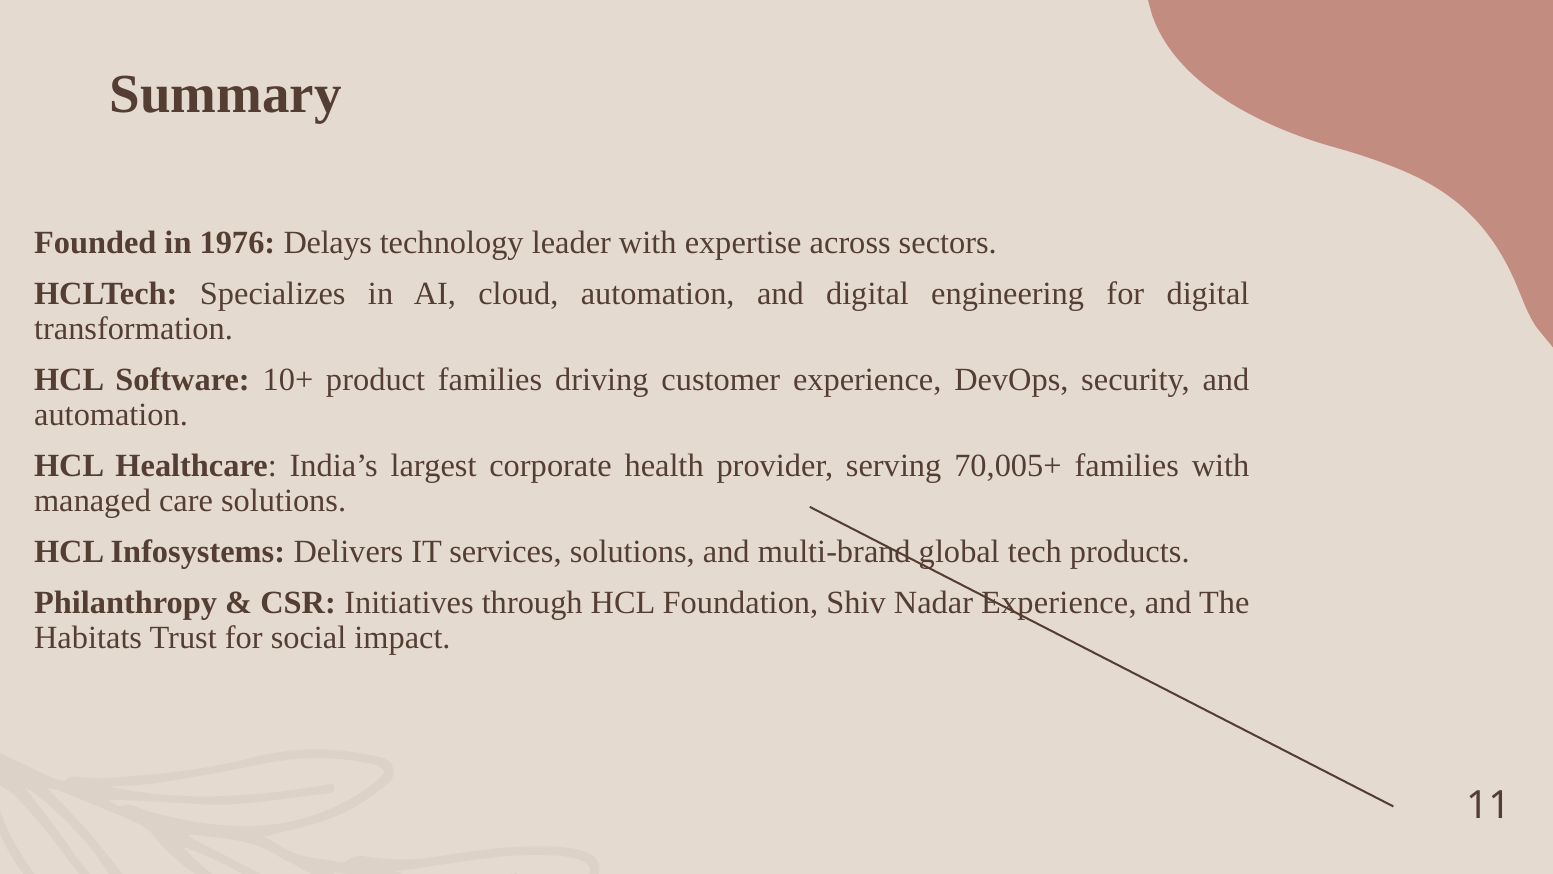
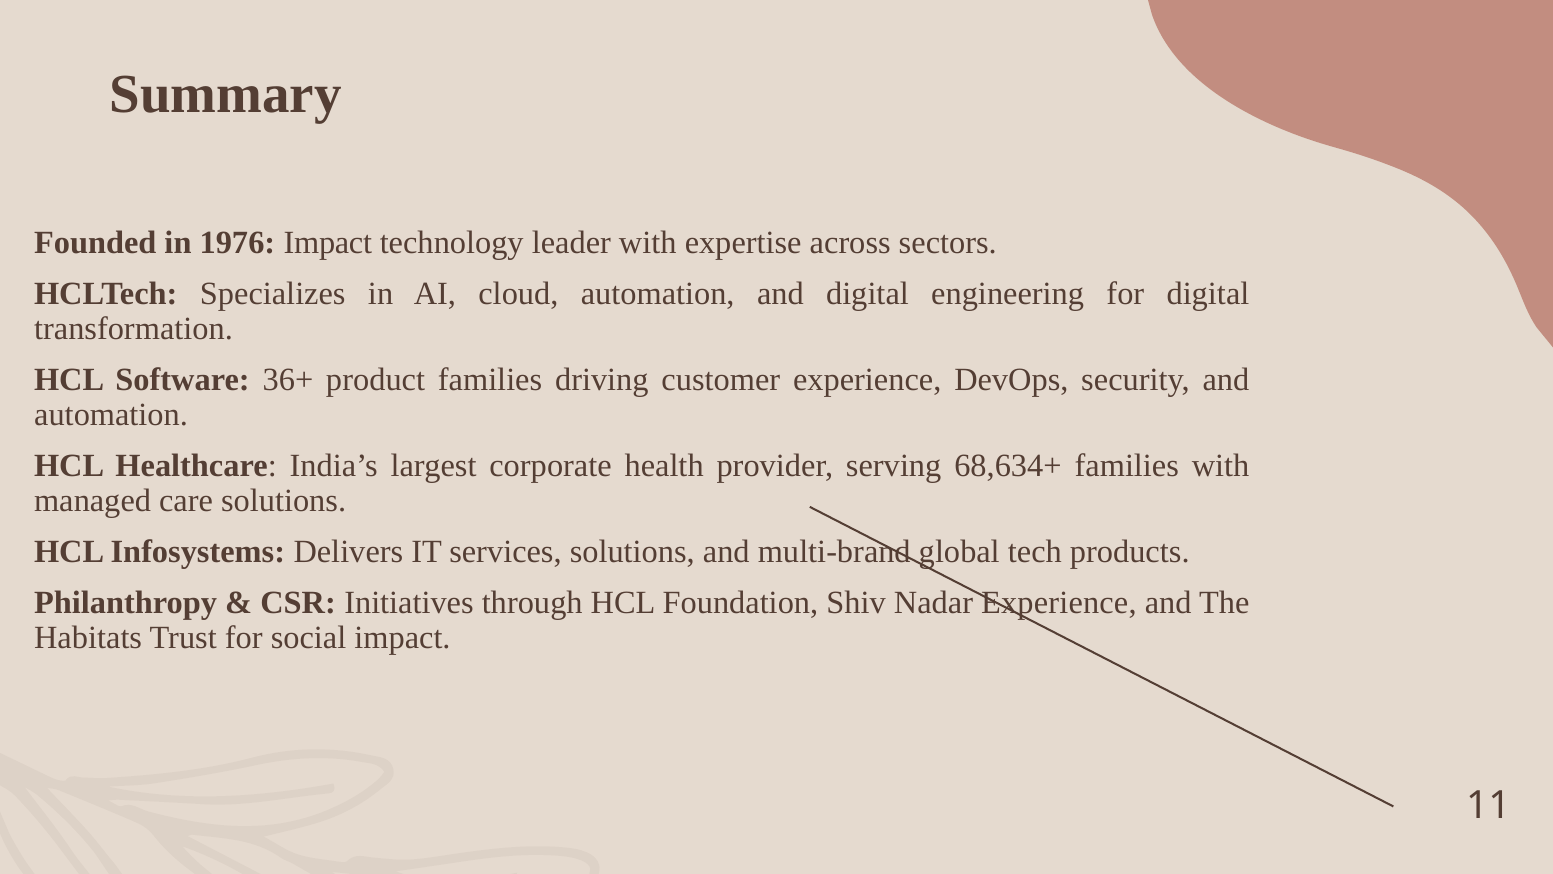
1976 Delays: Delays -> Impact
10+: 10+ -> 36+
70,005+: 70,005+ -> 68,634+
